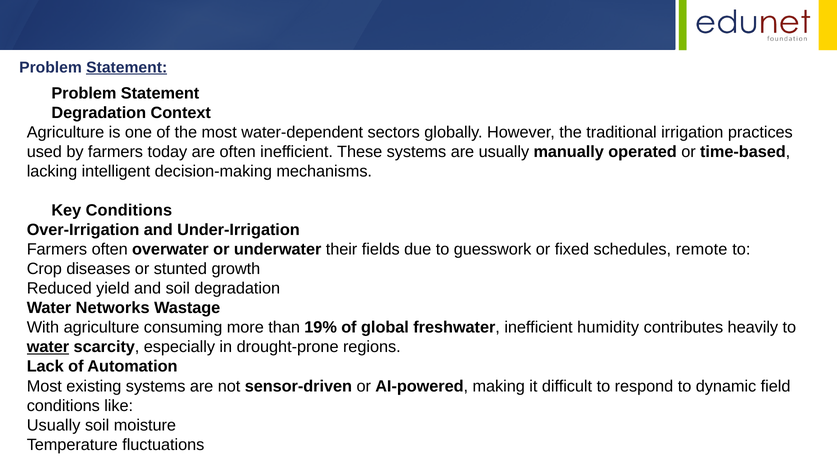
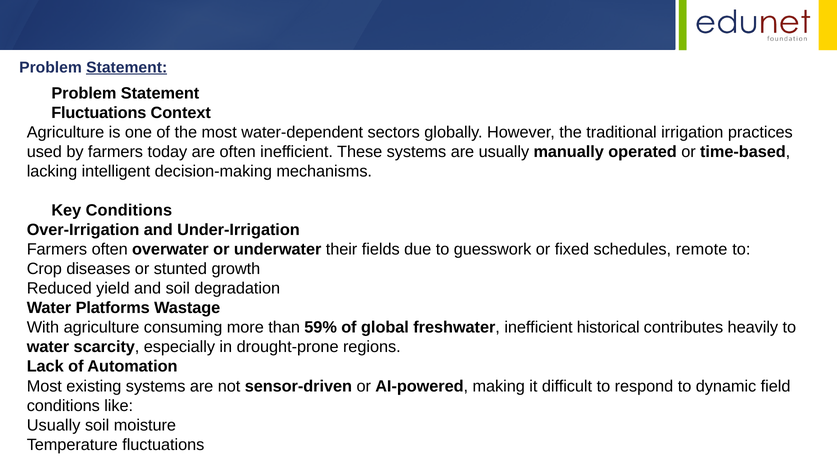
Degradation at (99, 113): Degradation -> Fluctuations
Networks: Networks -> Platforms
19%: 19% -> 59%
humidity: humidity -> historical
water at (48, 347) underline: present -> none
